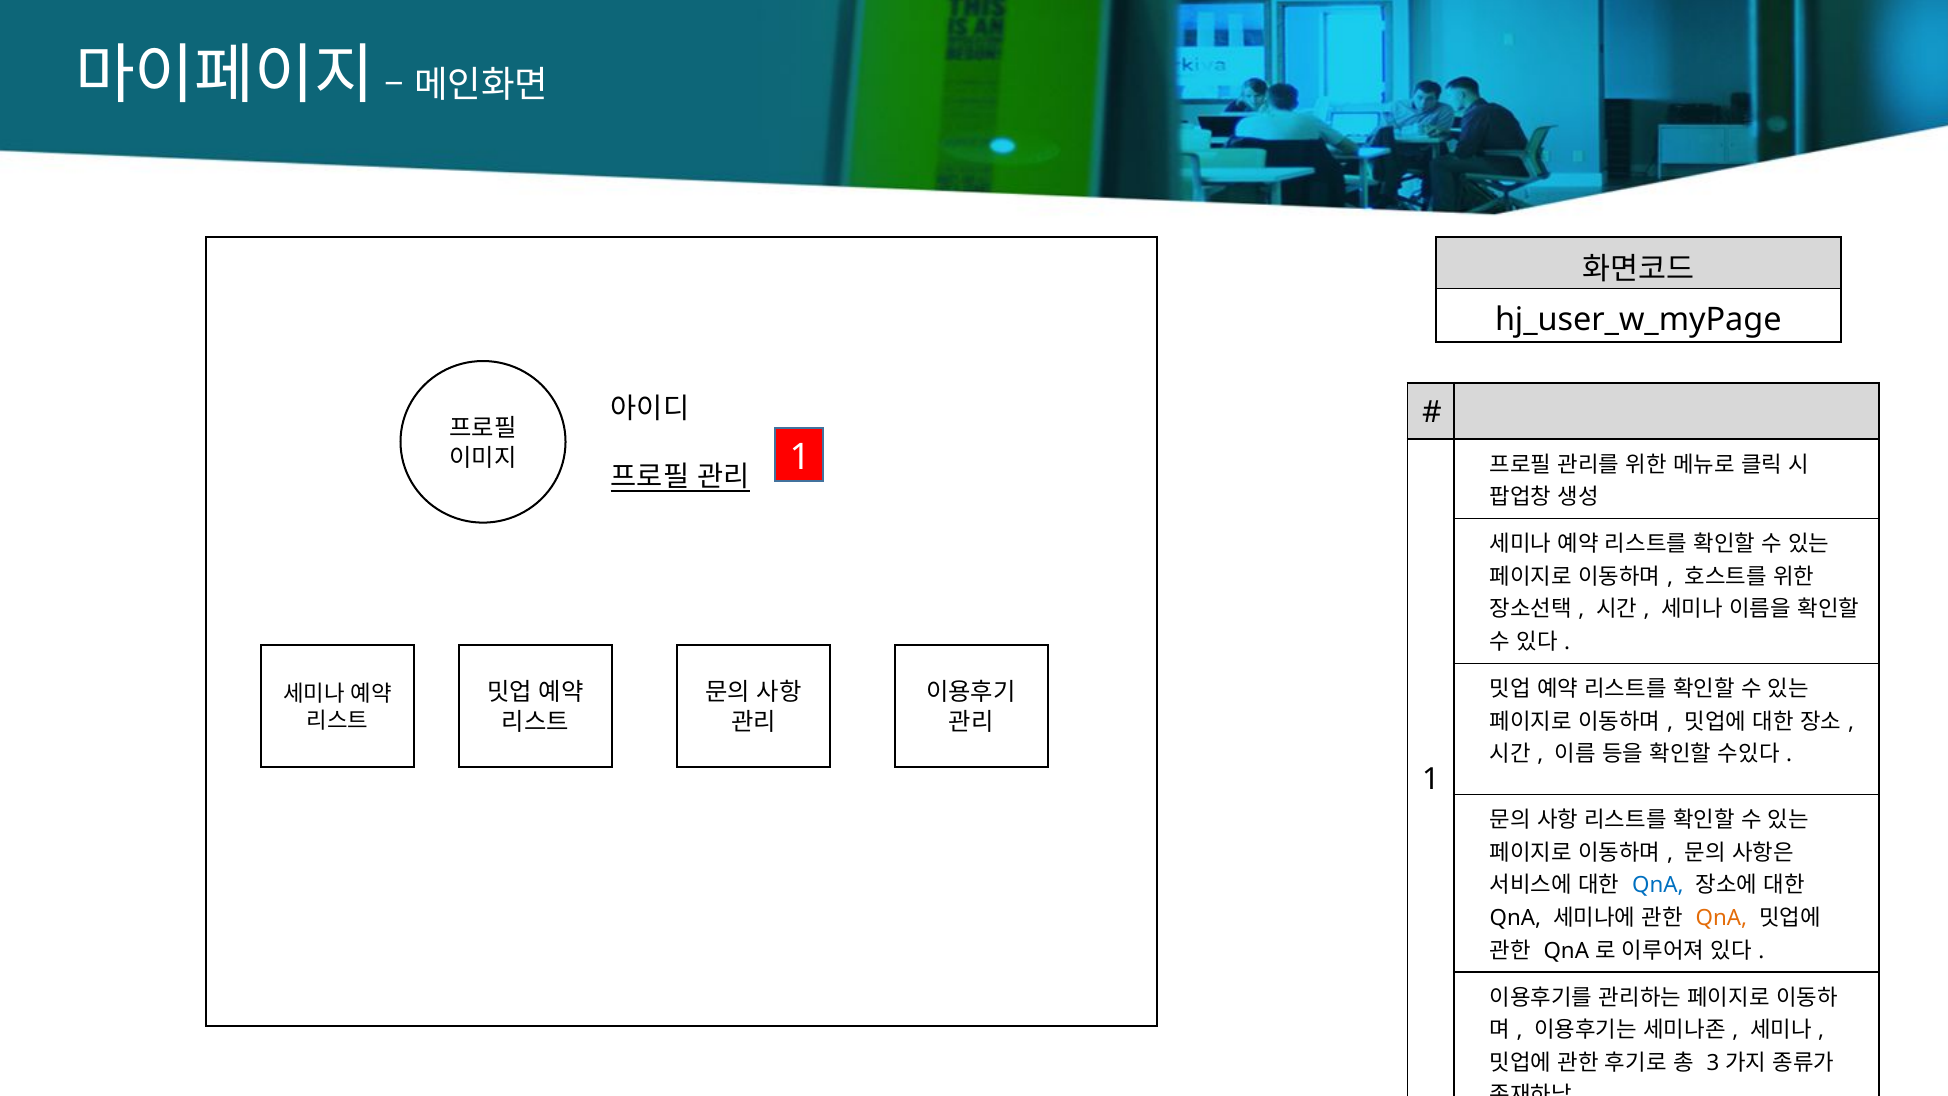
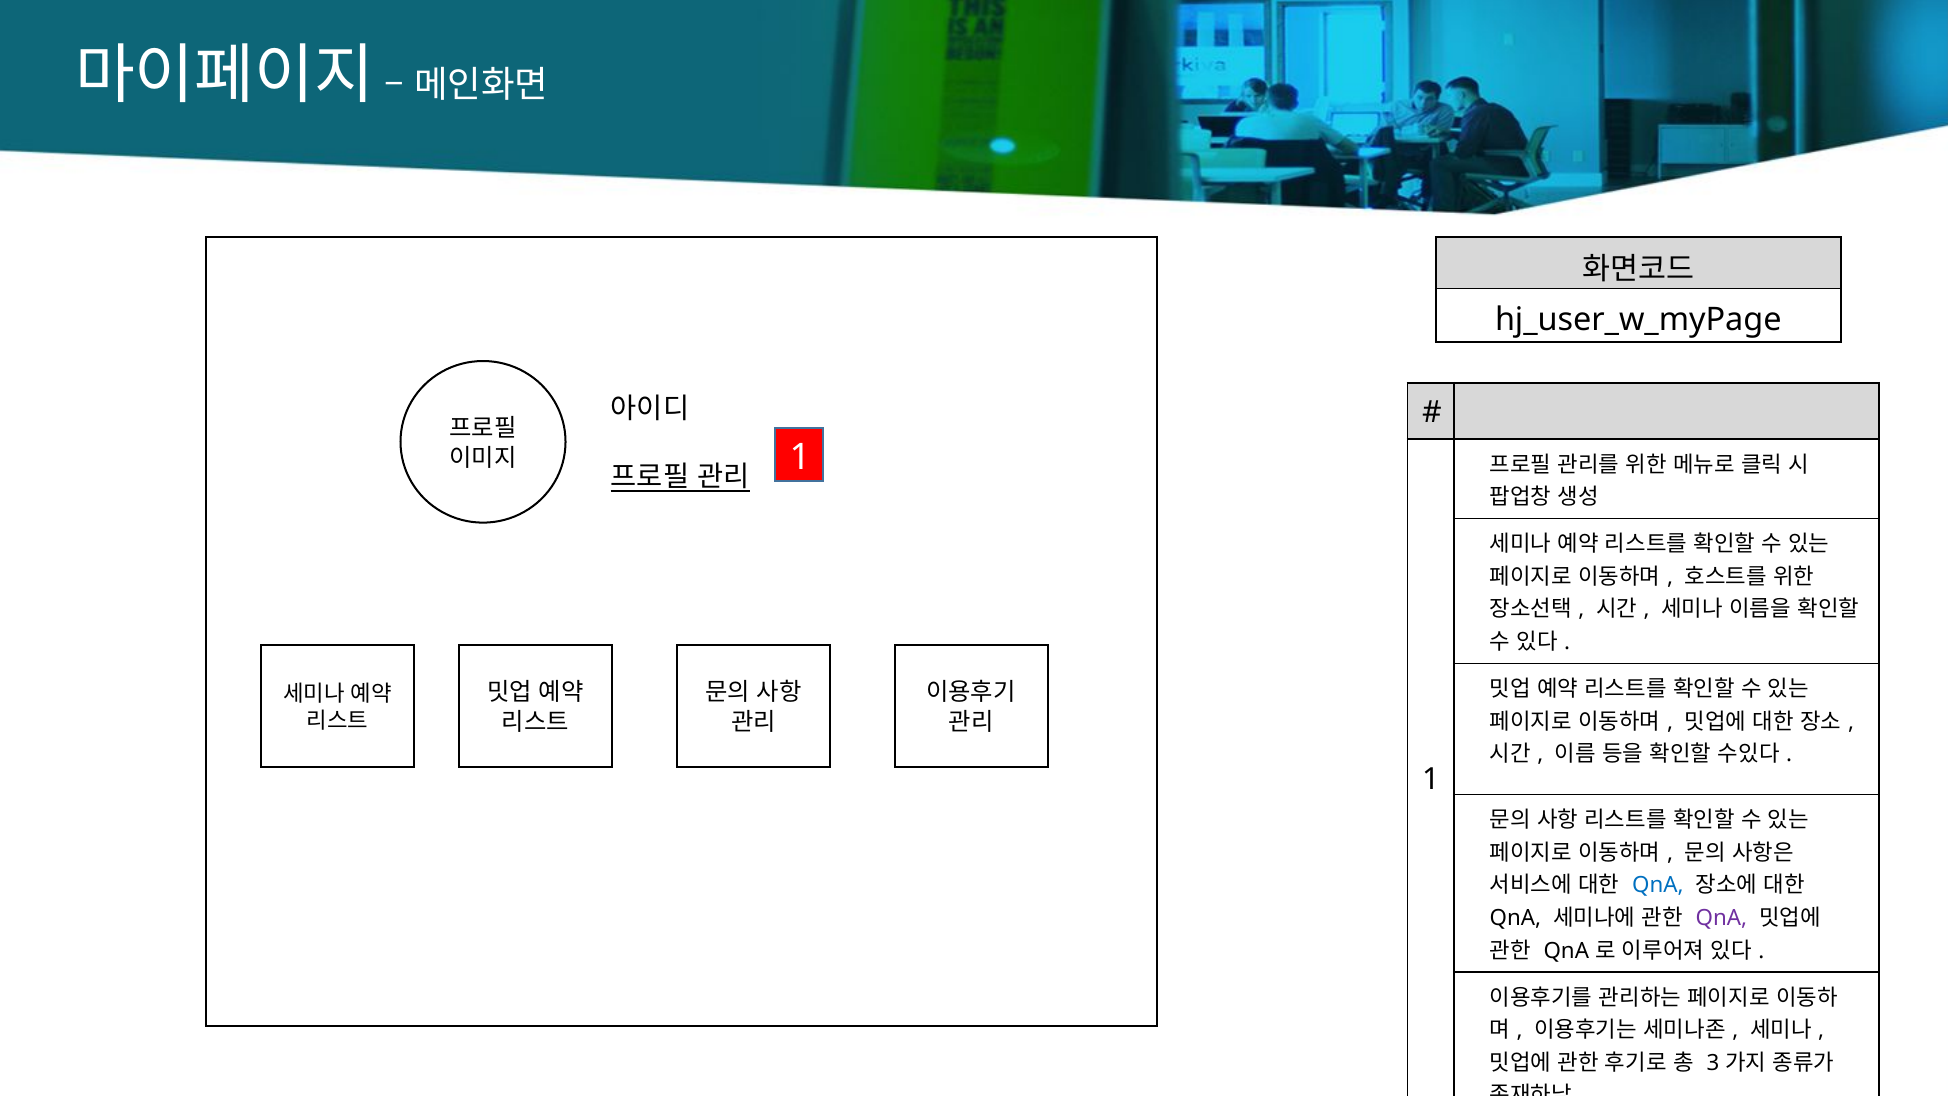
QnA at (1721, 918) colour: orange -> purple
